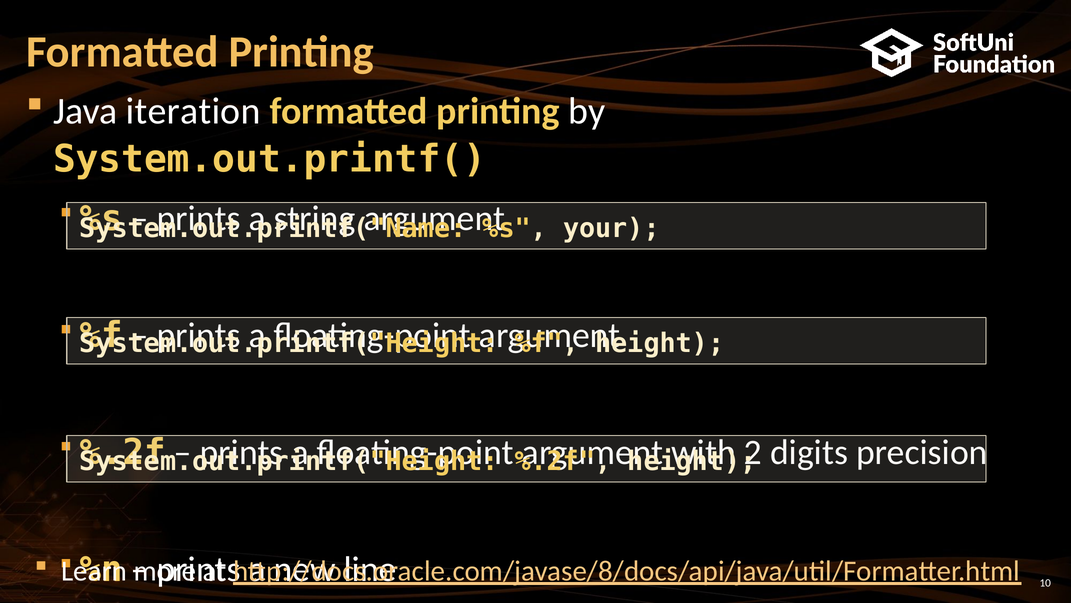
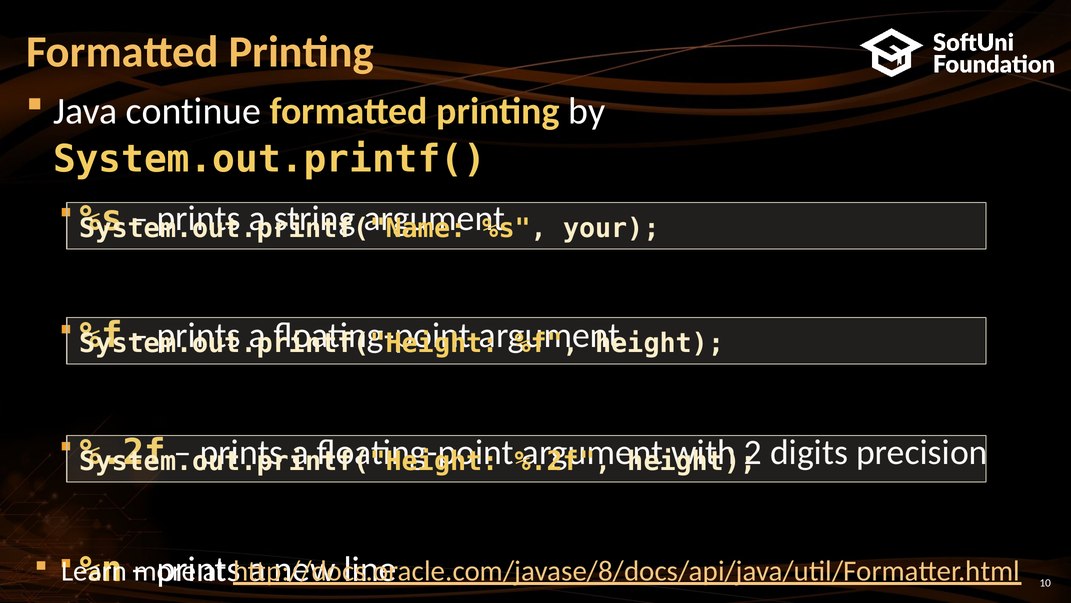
iteration: iteration -> continue
